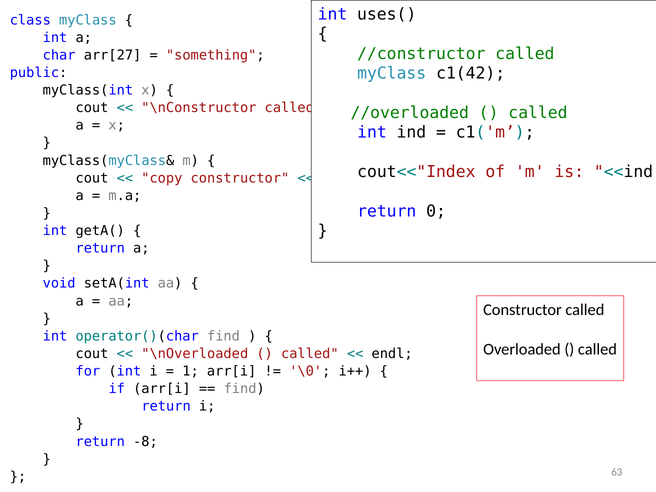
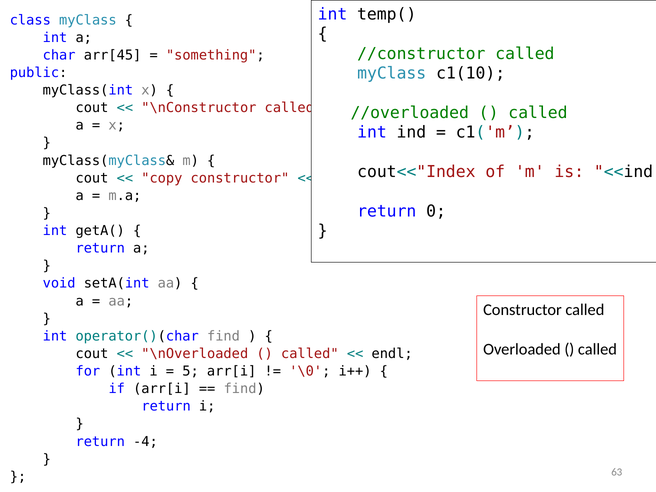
uses(: uses( -> temp(
arr[27: arr[27 -> arr[45
c1(42: c1(42 -> c1(10
1: 1 -> 5
-8: -8 -> -4
